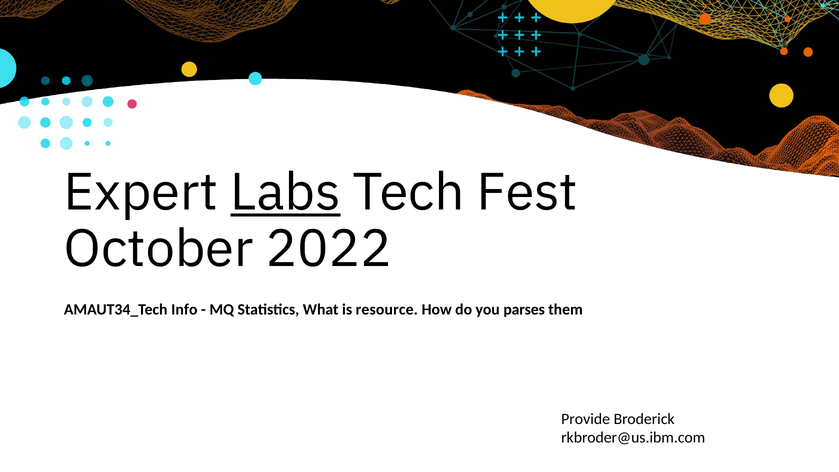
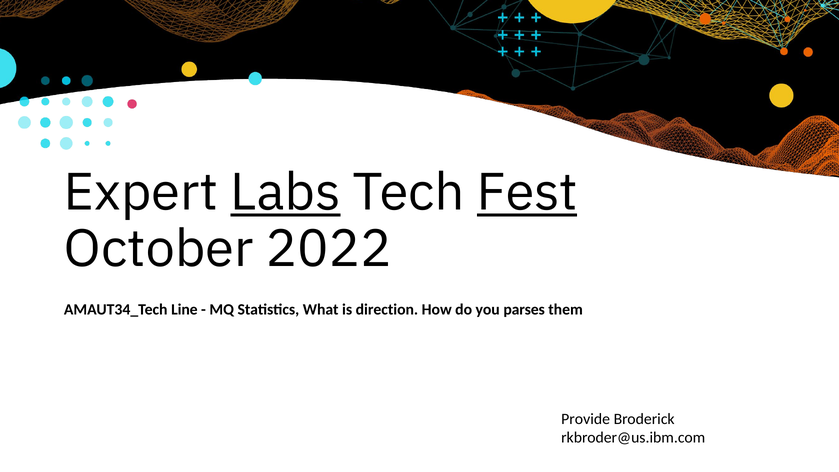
Fest underline: none -> present
Info: Info -> Line
resource: resource -> direction
